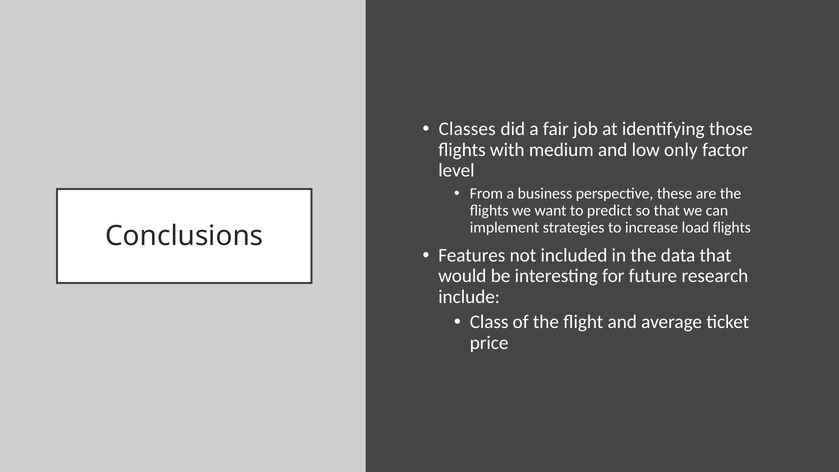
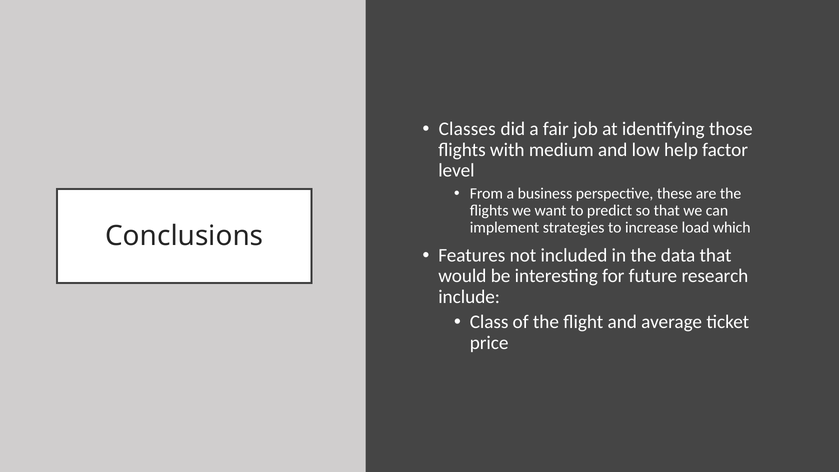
only: only -> help
load flights: flights -> which
